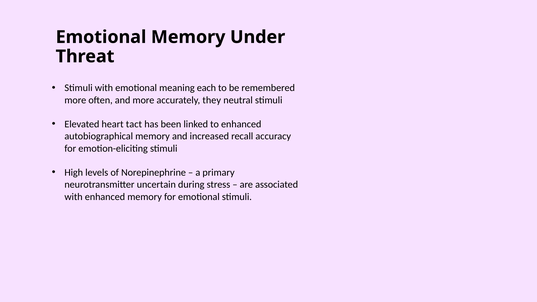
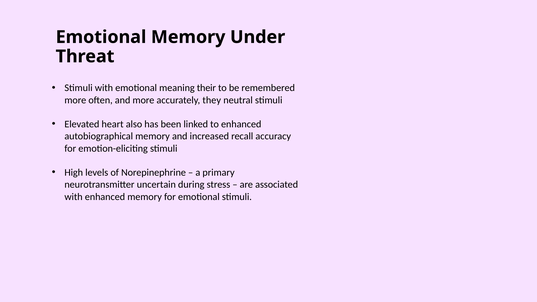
each: each -> their
tact: tact -> also
